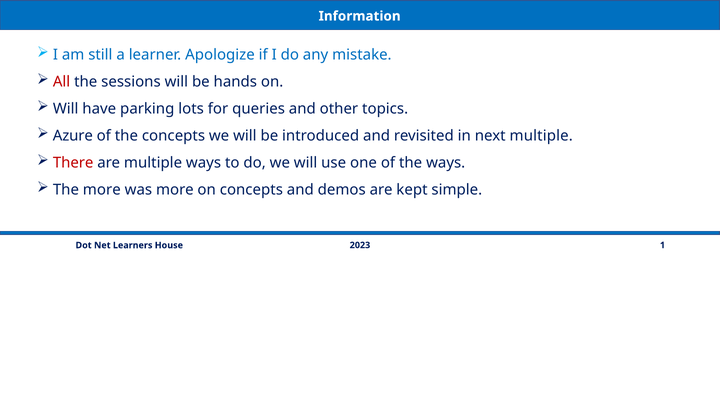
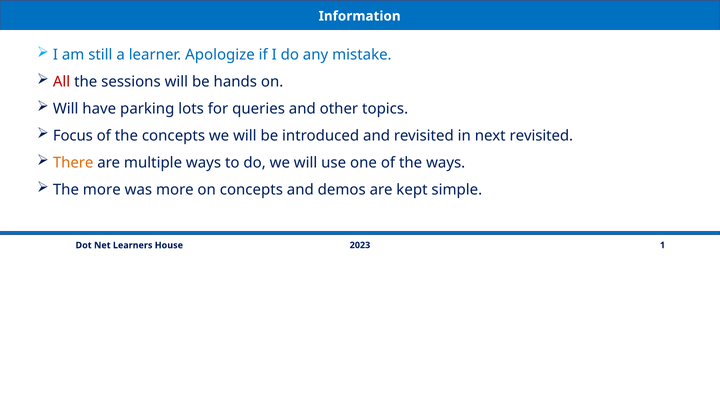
Azure: Azure -> Focus
next multiple: multiple -> revisited
There colour: red -> orange
